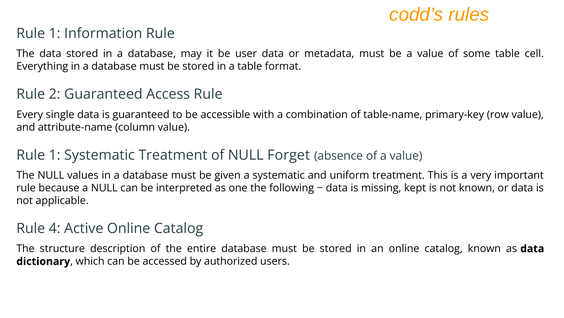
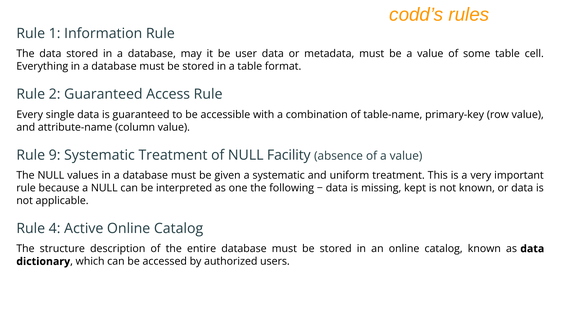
1 at (55, 155): 1 -> 9
Forget: Forget -> Facility
